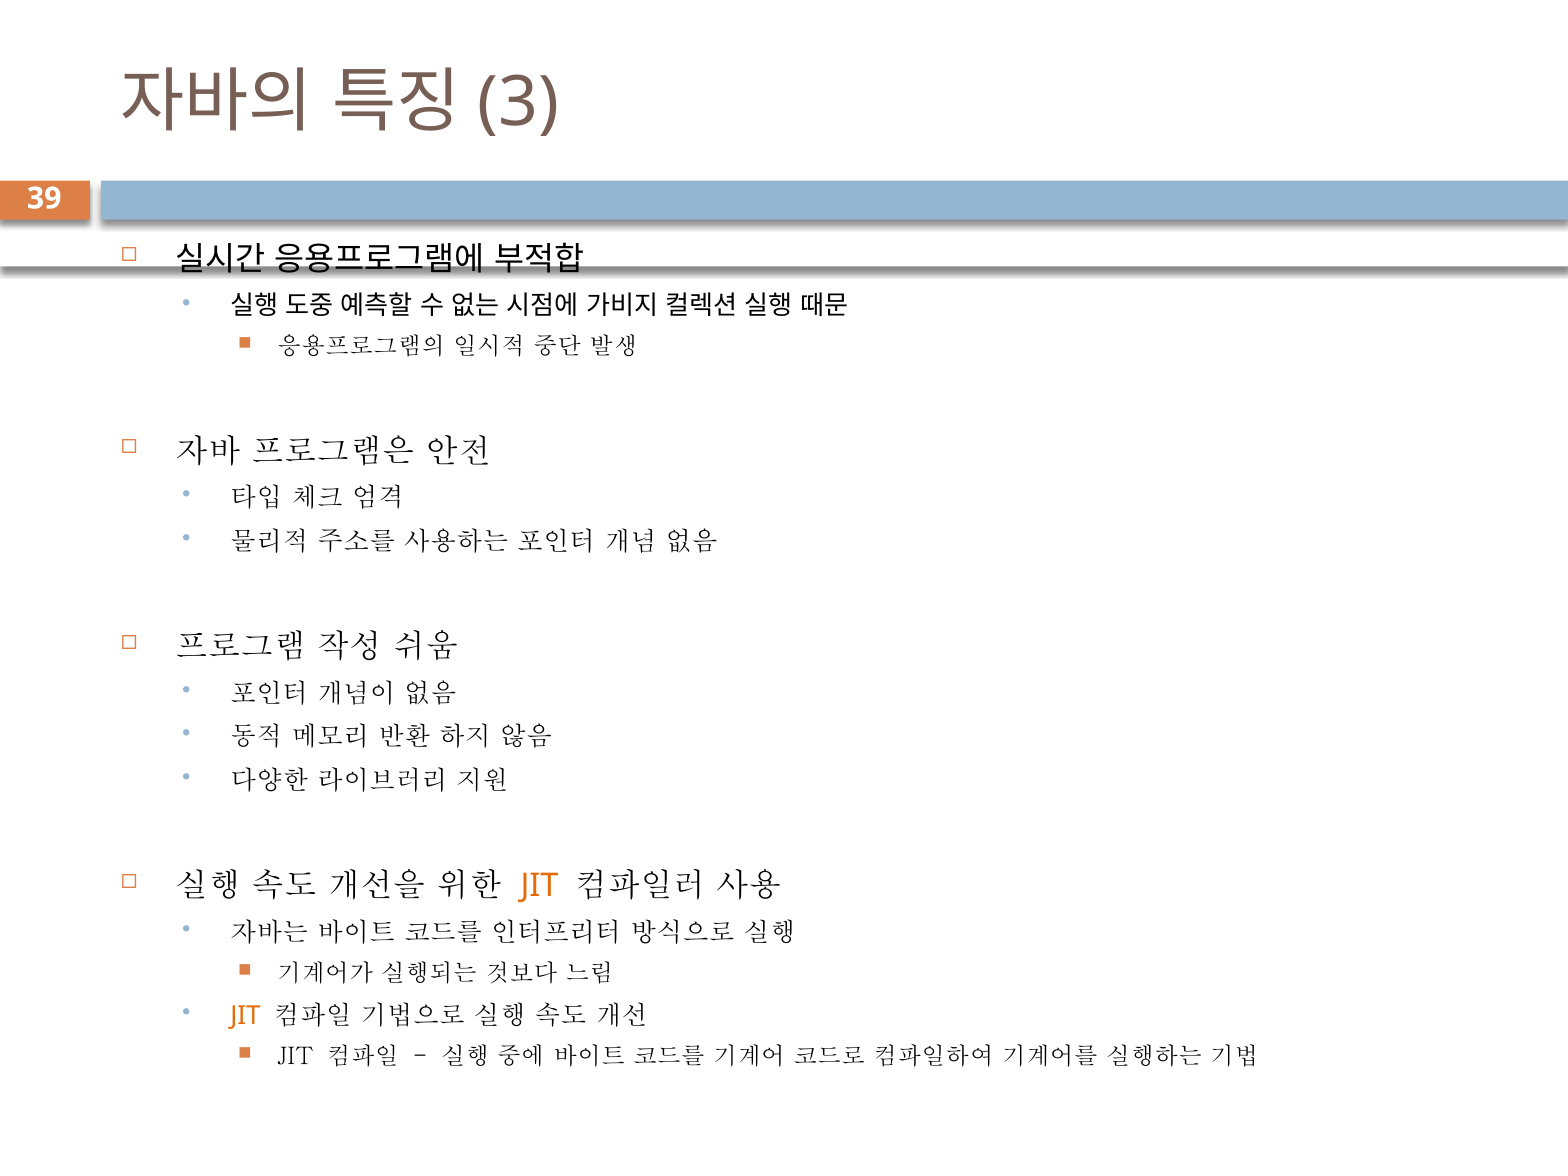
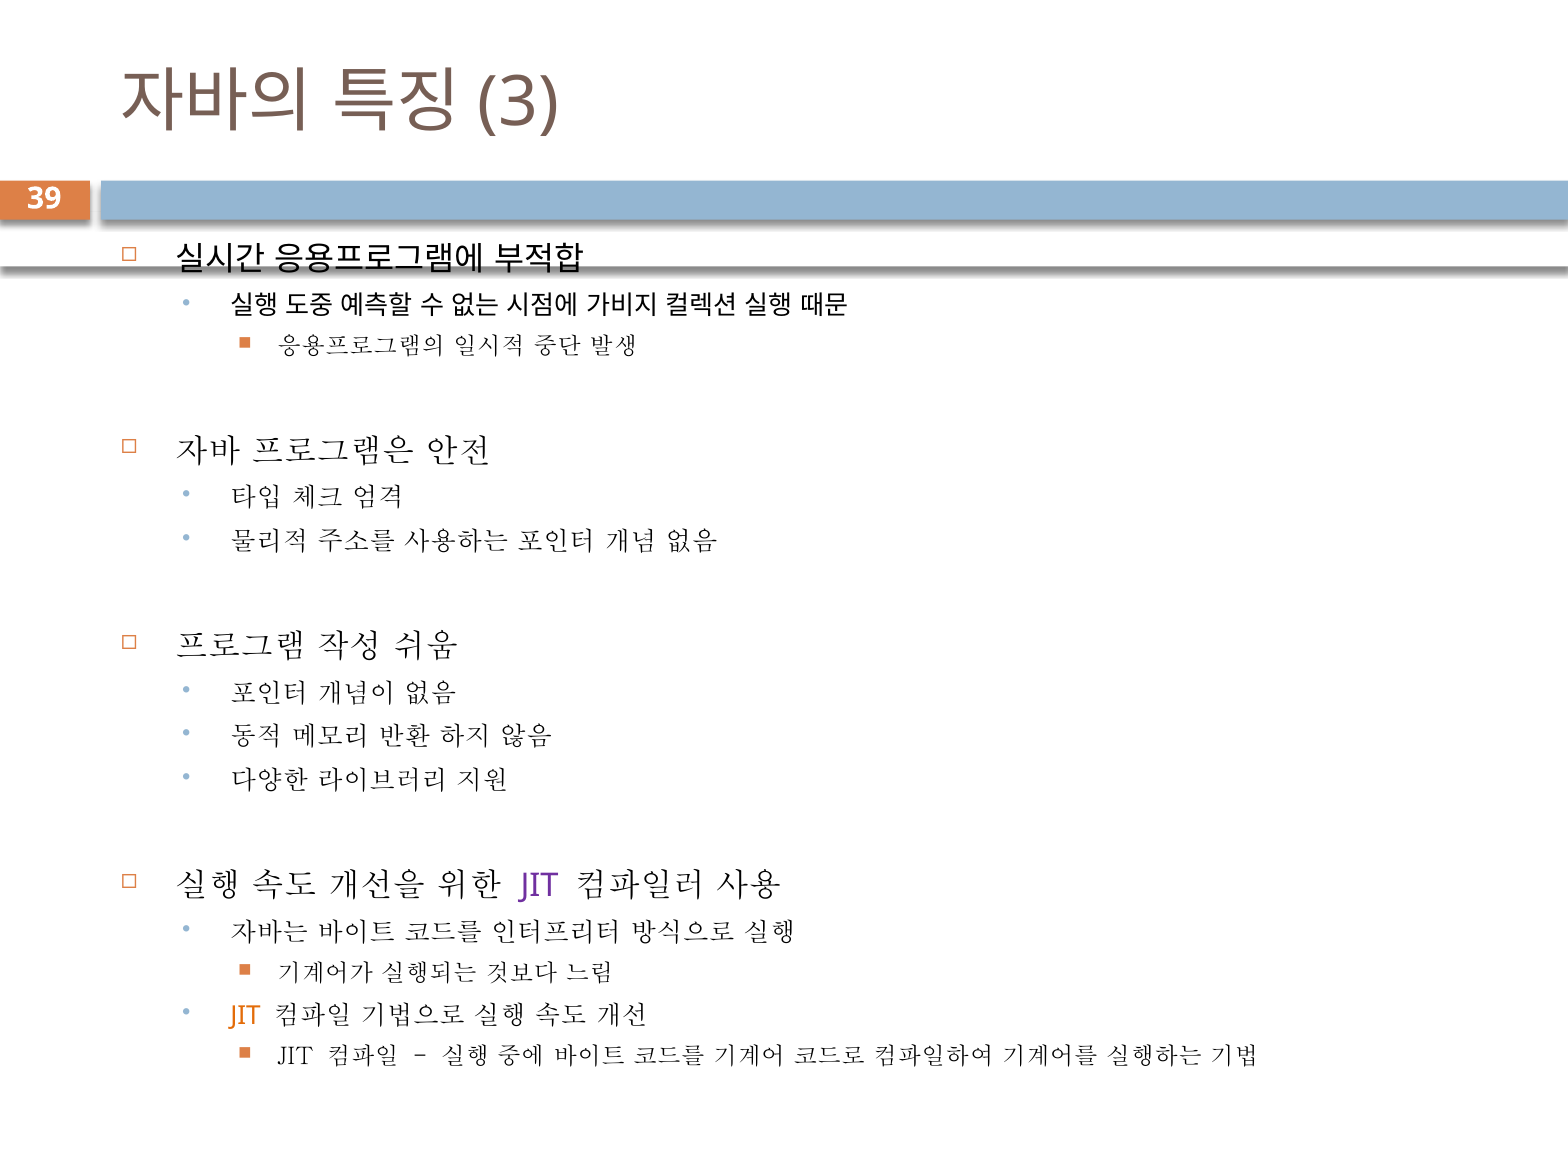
JIT at (540, 886) colour: orange -> purple
